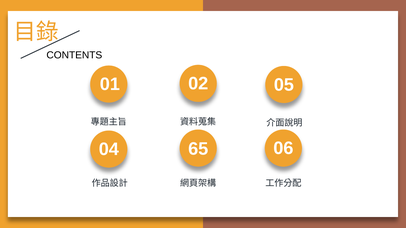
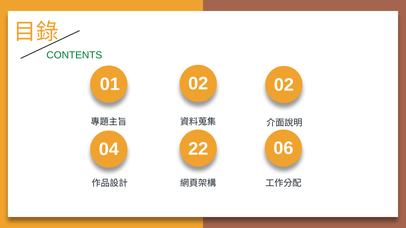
CONTENTS colour: black -> green
02 05: 05 -> 02
65: 65 -> 22
